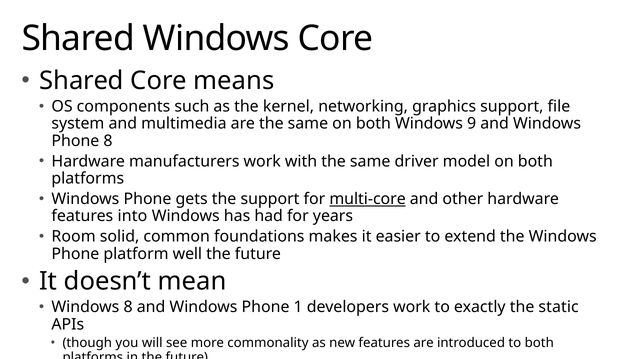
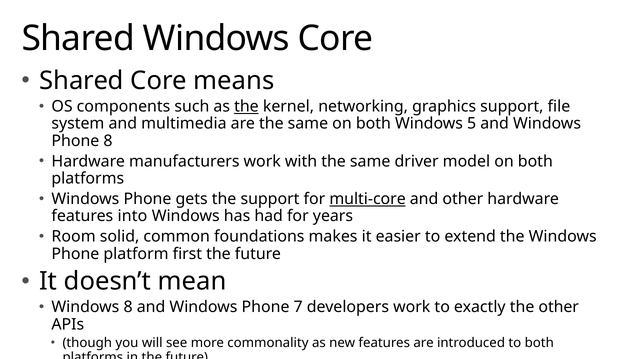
the at (246, 106) underline: none -> present
9: 9 -> 5
well: well -> first
1: 1 -> 7
the static: static -> other
